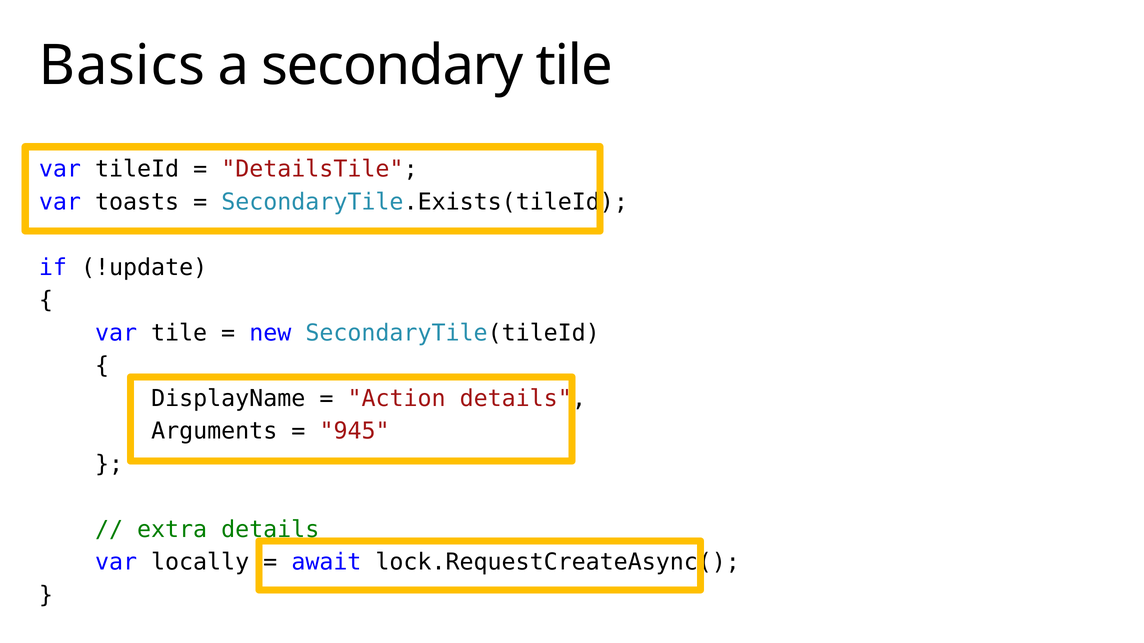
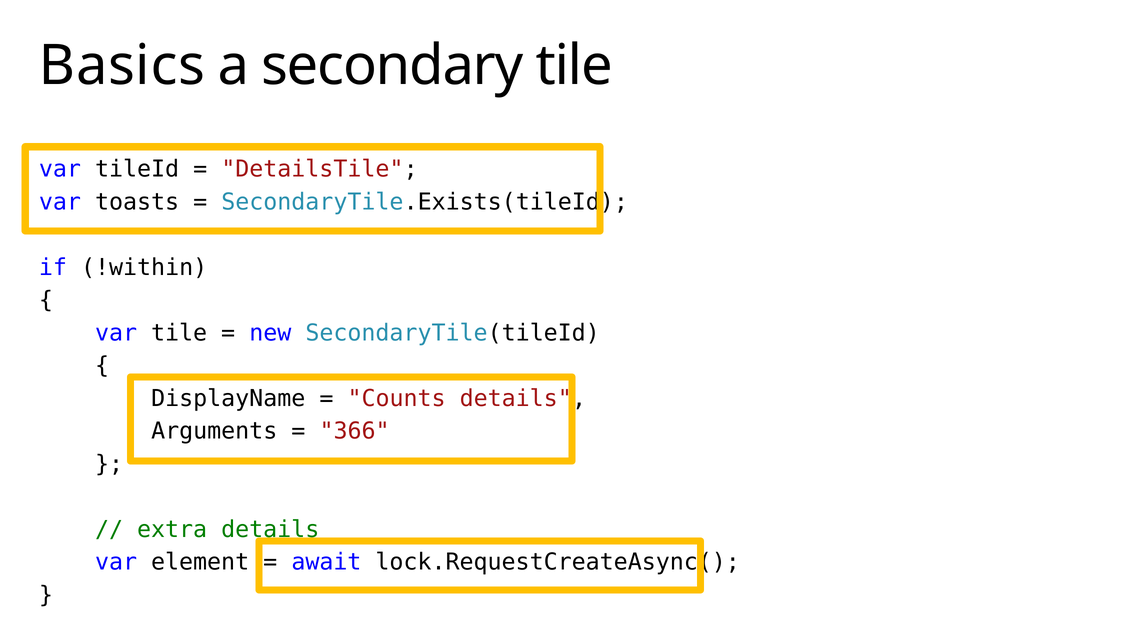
!update: !update -> !within
Action: Action -> Counts
945: 945 -> 366
locally: locally -> element
